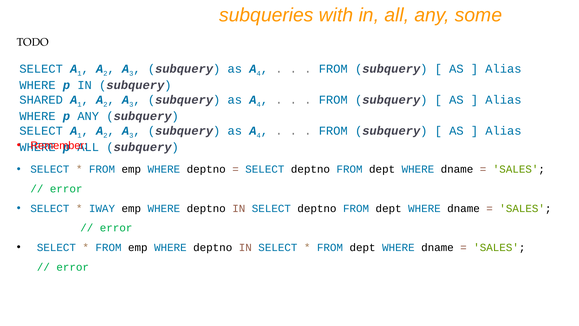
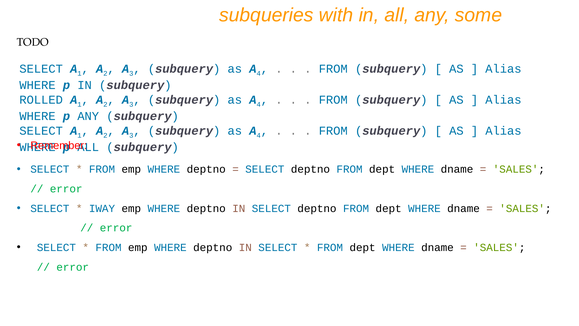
SHARED: SHARED -> ROLLED
